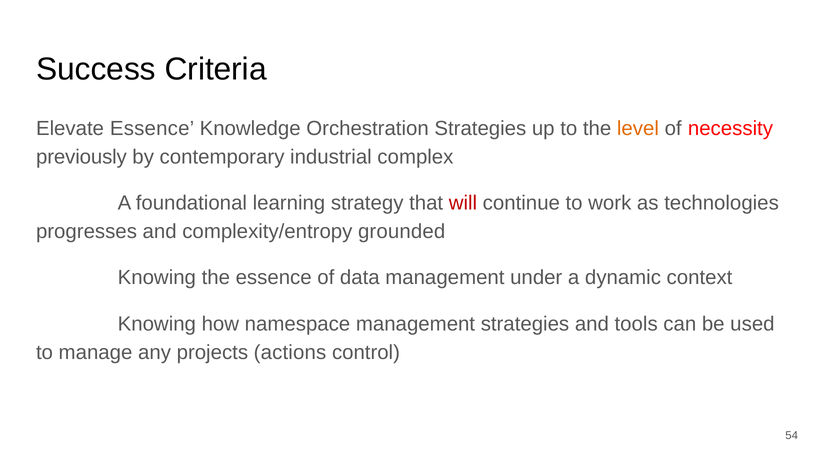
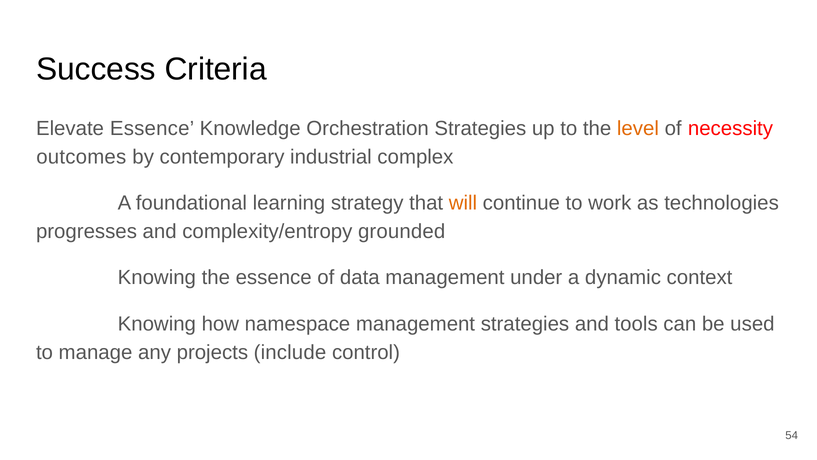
previously: previously -> outcomes
will colour: red -> orange
actions: actions -> include
